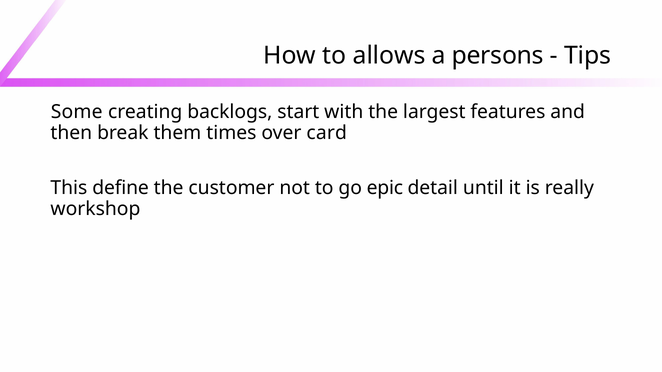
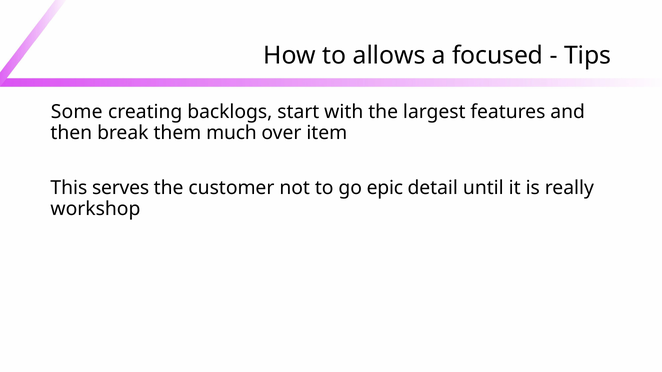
persons: persons -> focused
times: times -> much
card: card -> item
define: define -> serves
